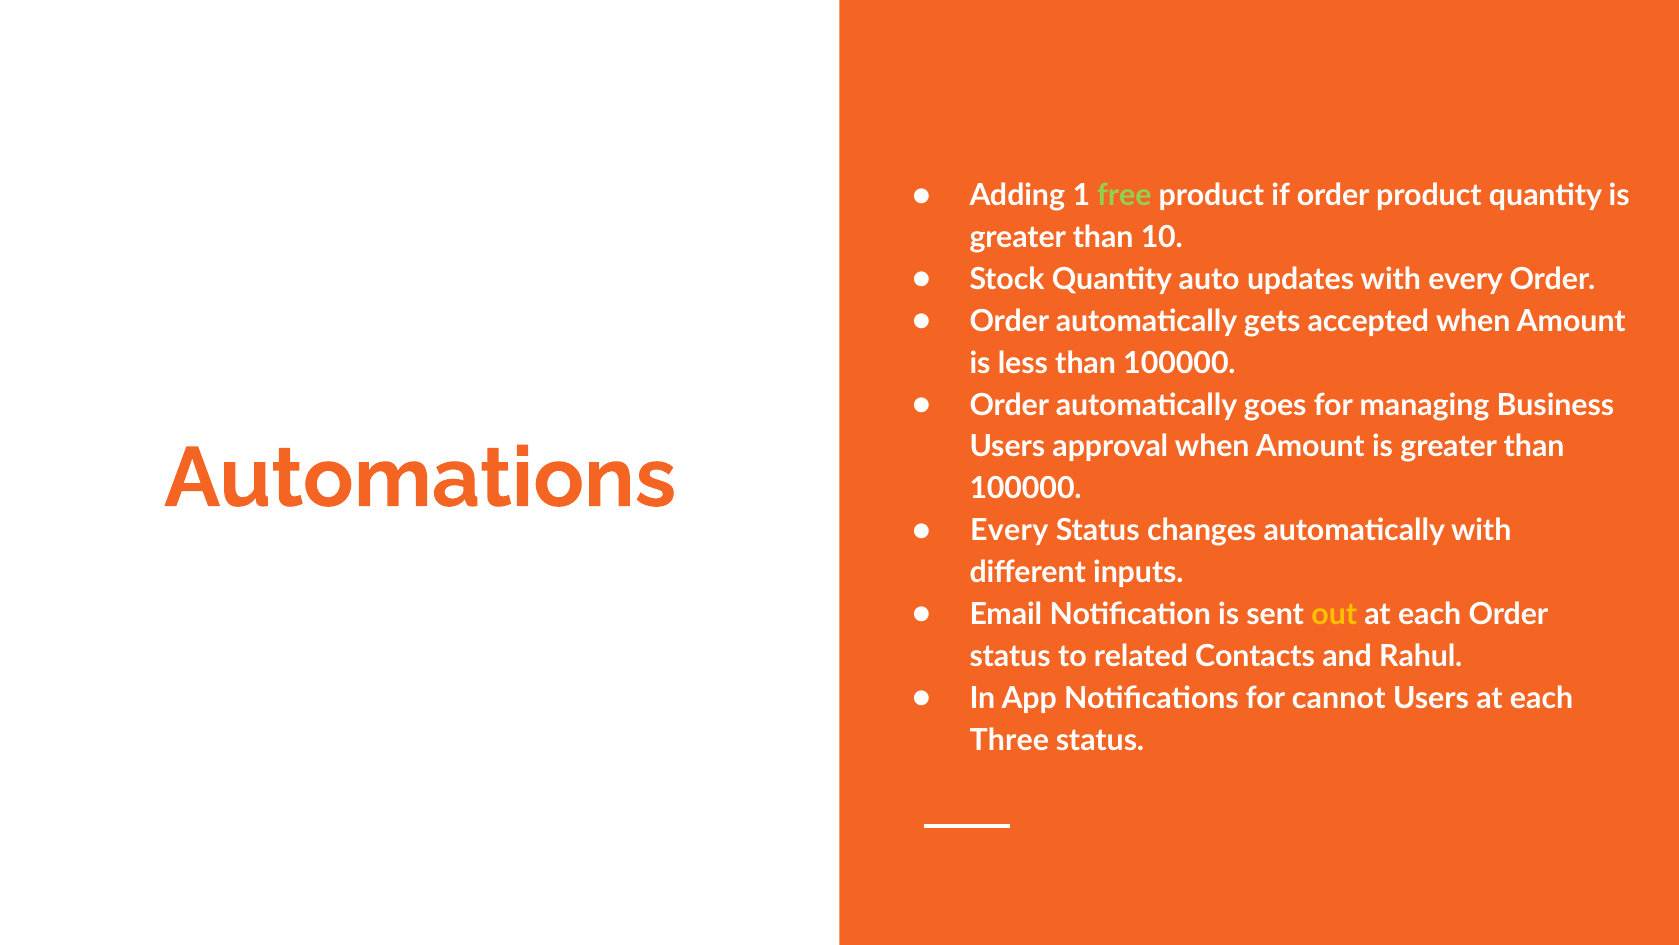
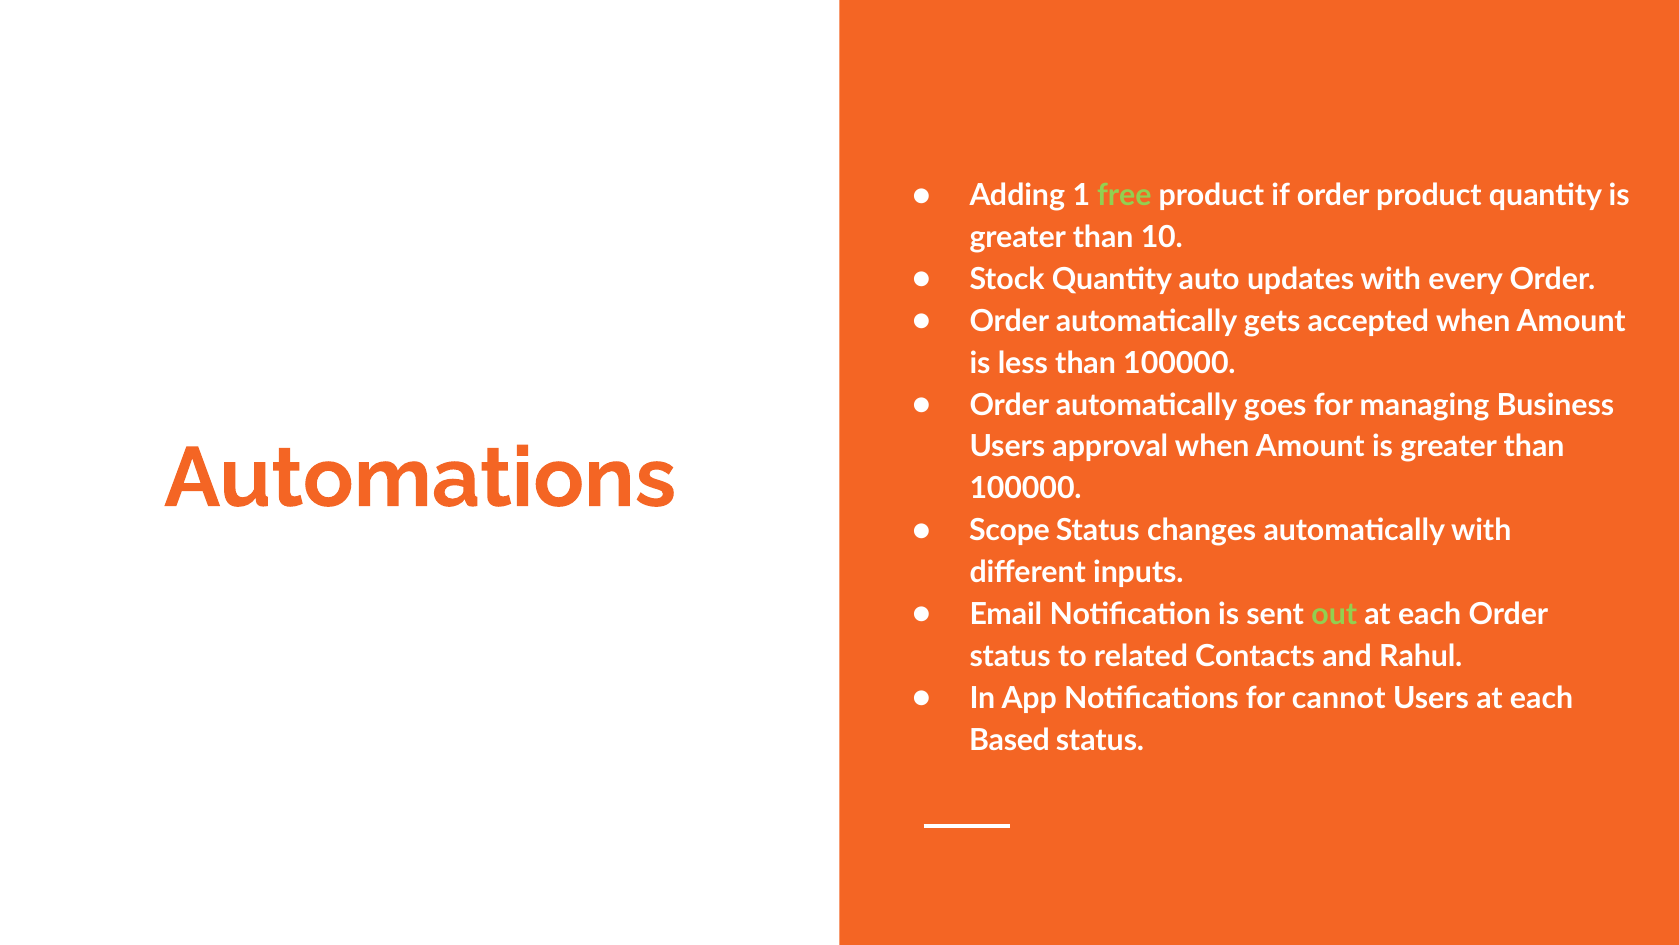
Every at (1009, 530): Every -> Scope
out colour: yellow -> light green
Three: Three -> Based
